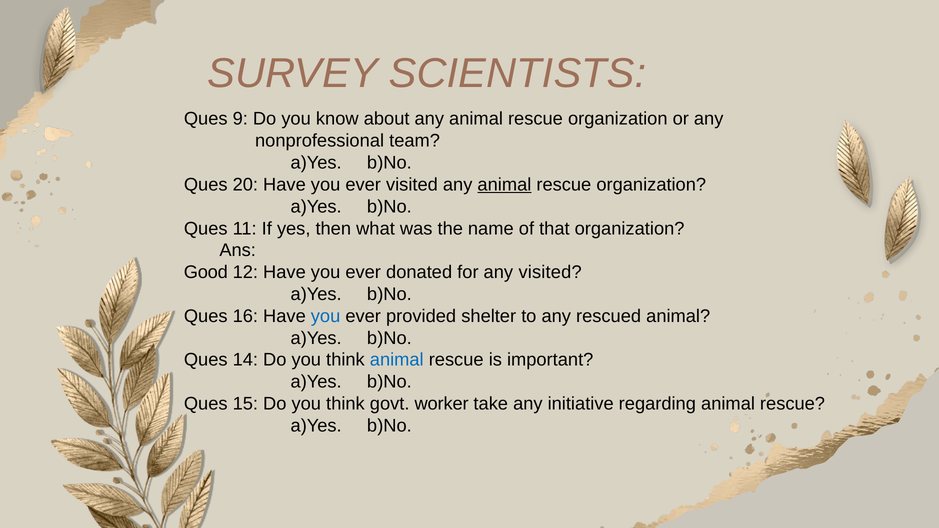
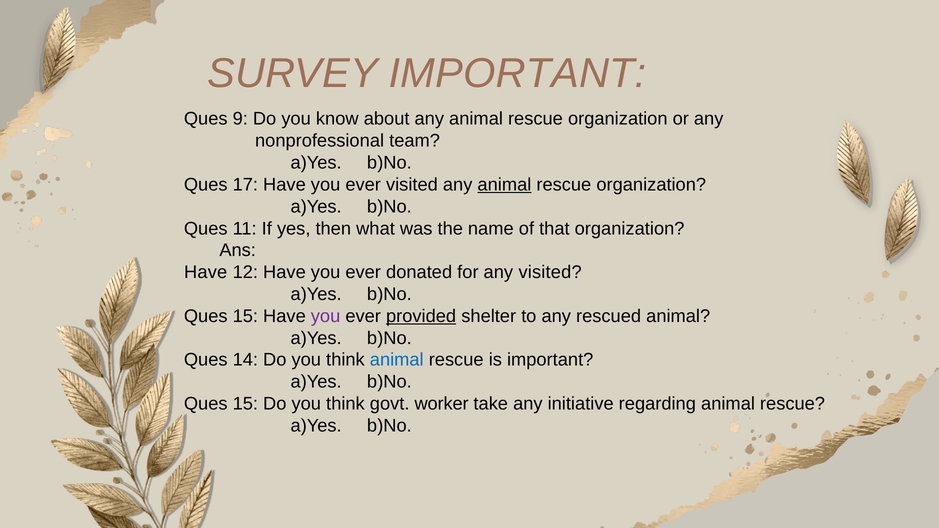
SURVEY SCIENTISTS: SCIENTISTS -> IMPORTANT
20: 20 -> 17
Good at (206, 272): Good -> Have
16 at (245, 316): 16 -> 15
you at (326, 316) colour: blue -> purple
provided underline: none -> present
